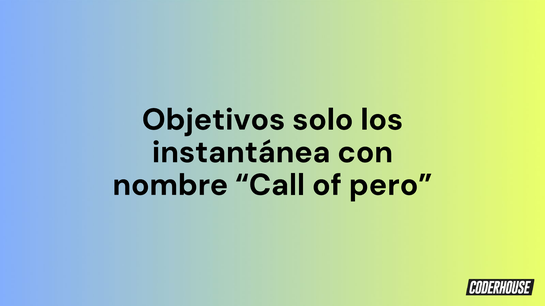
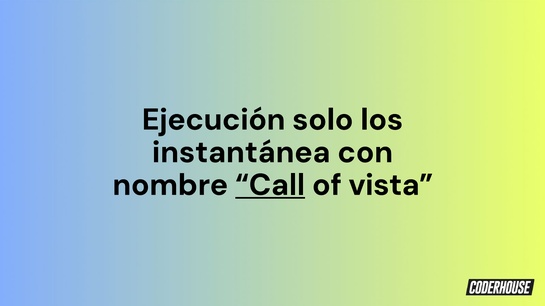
Objetivos: Objetivos -> Ejecución
Call underline: none -> present
pero: pero -> vista
